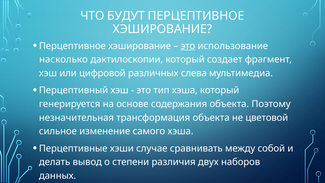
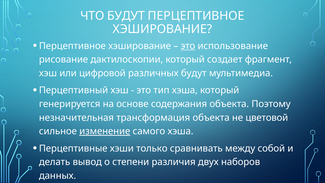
насколько: насколько -> рисование
различных слева: слева -> будут
изменение underline: none -> present
случае: случае -> только
